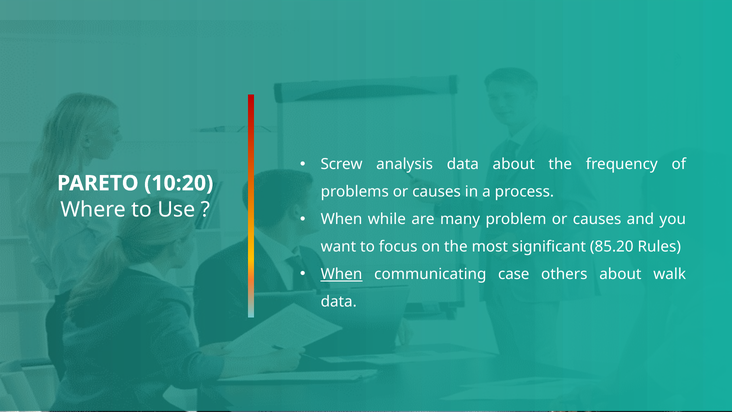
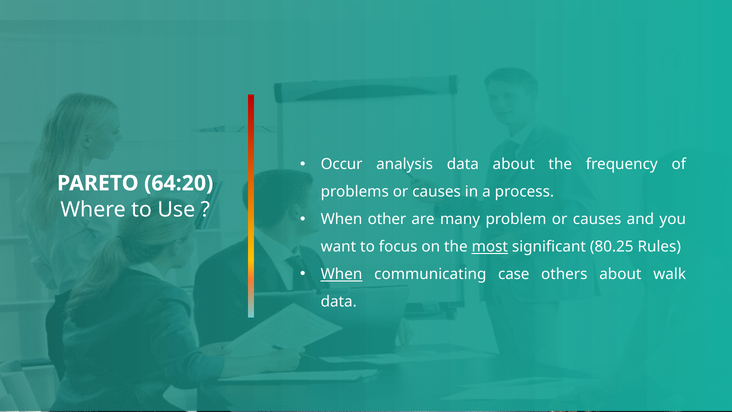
Screw: Screw -> Occur
10:20: 10:20 -> 64:20
while: while -> other
most underline: none -> present
85.20: 85.20 -> 80.25
